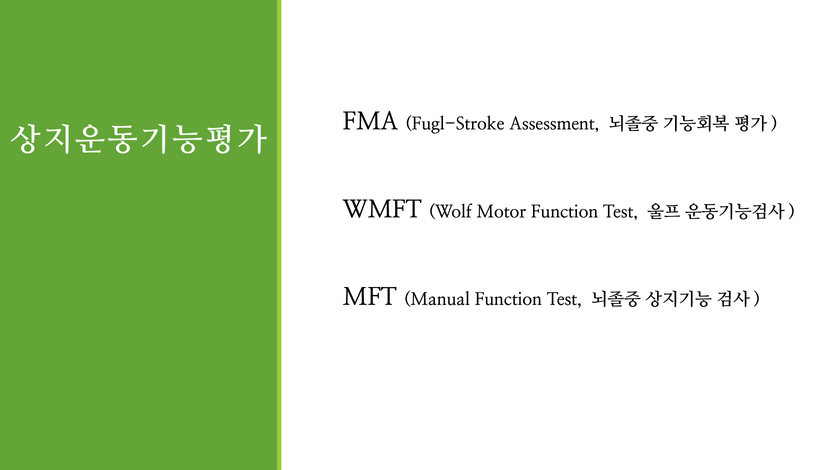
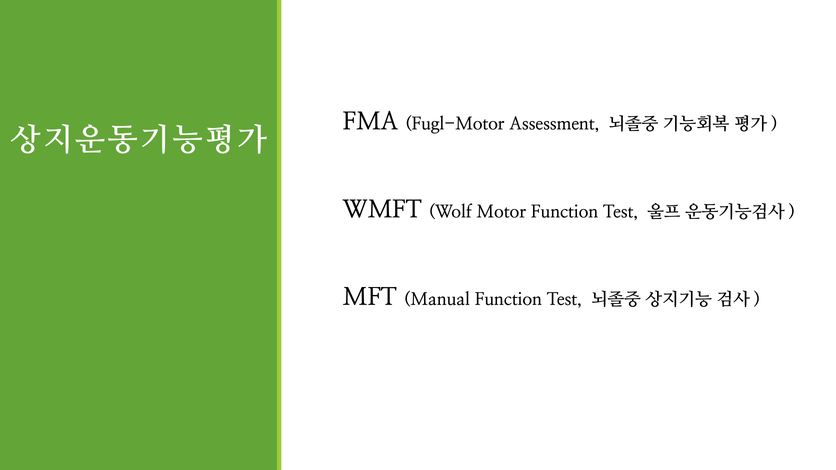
Fugl-Stroke: Fugl-Stroke -> Fugl-Motor
